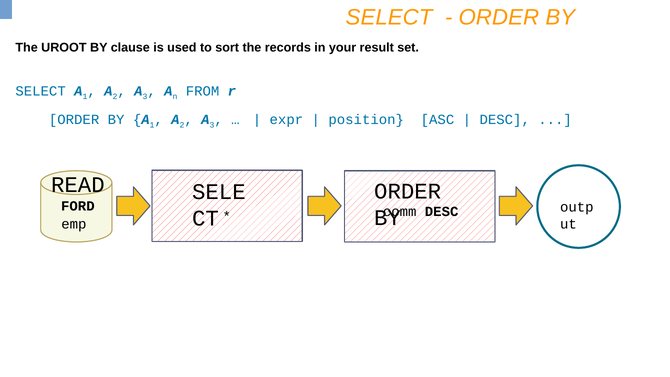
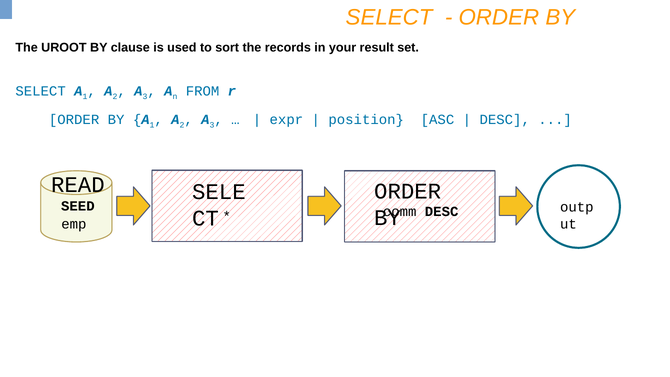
FORD: FORD -> SEED
